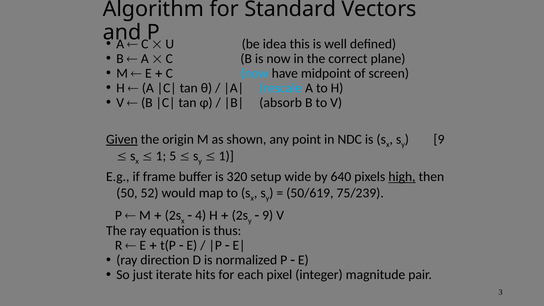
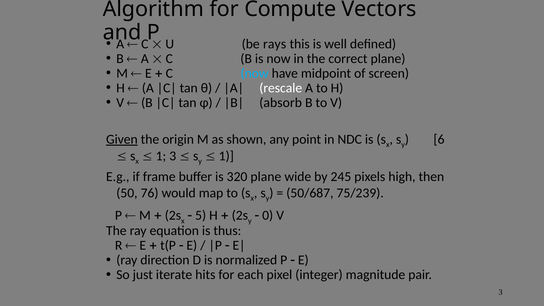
Standard: Standard -> Compute
idea: idea -> rays
rescale colour: light blue -> white
9 at (439, 139): 9 -> 6
1 5: 5 -> 3
320 setup: setup -> plane
640: 640 -> 245
high underline: present -> none
52: 52 -> 76
50/619: 50/619 -> 50/687
4: 4 -> 5
9 at (268, 216): 9 -> 0
